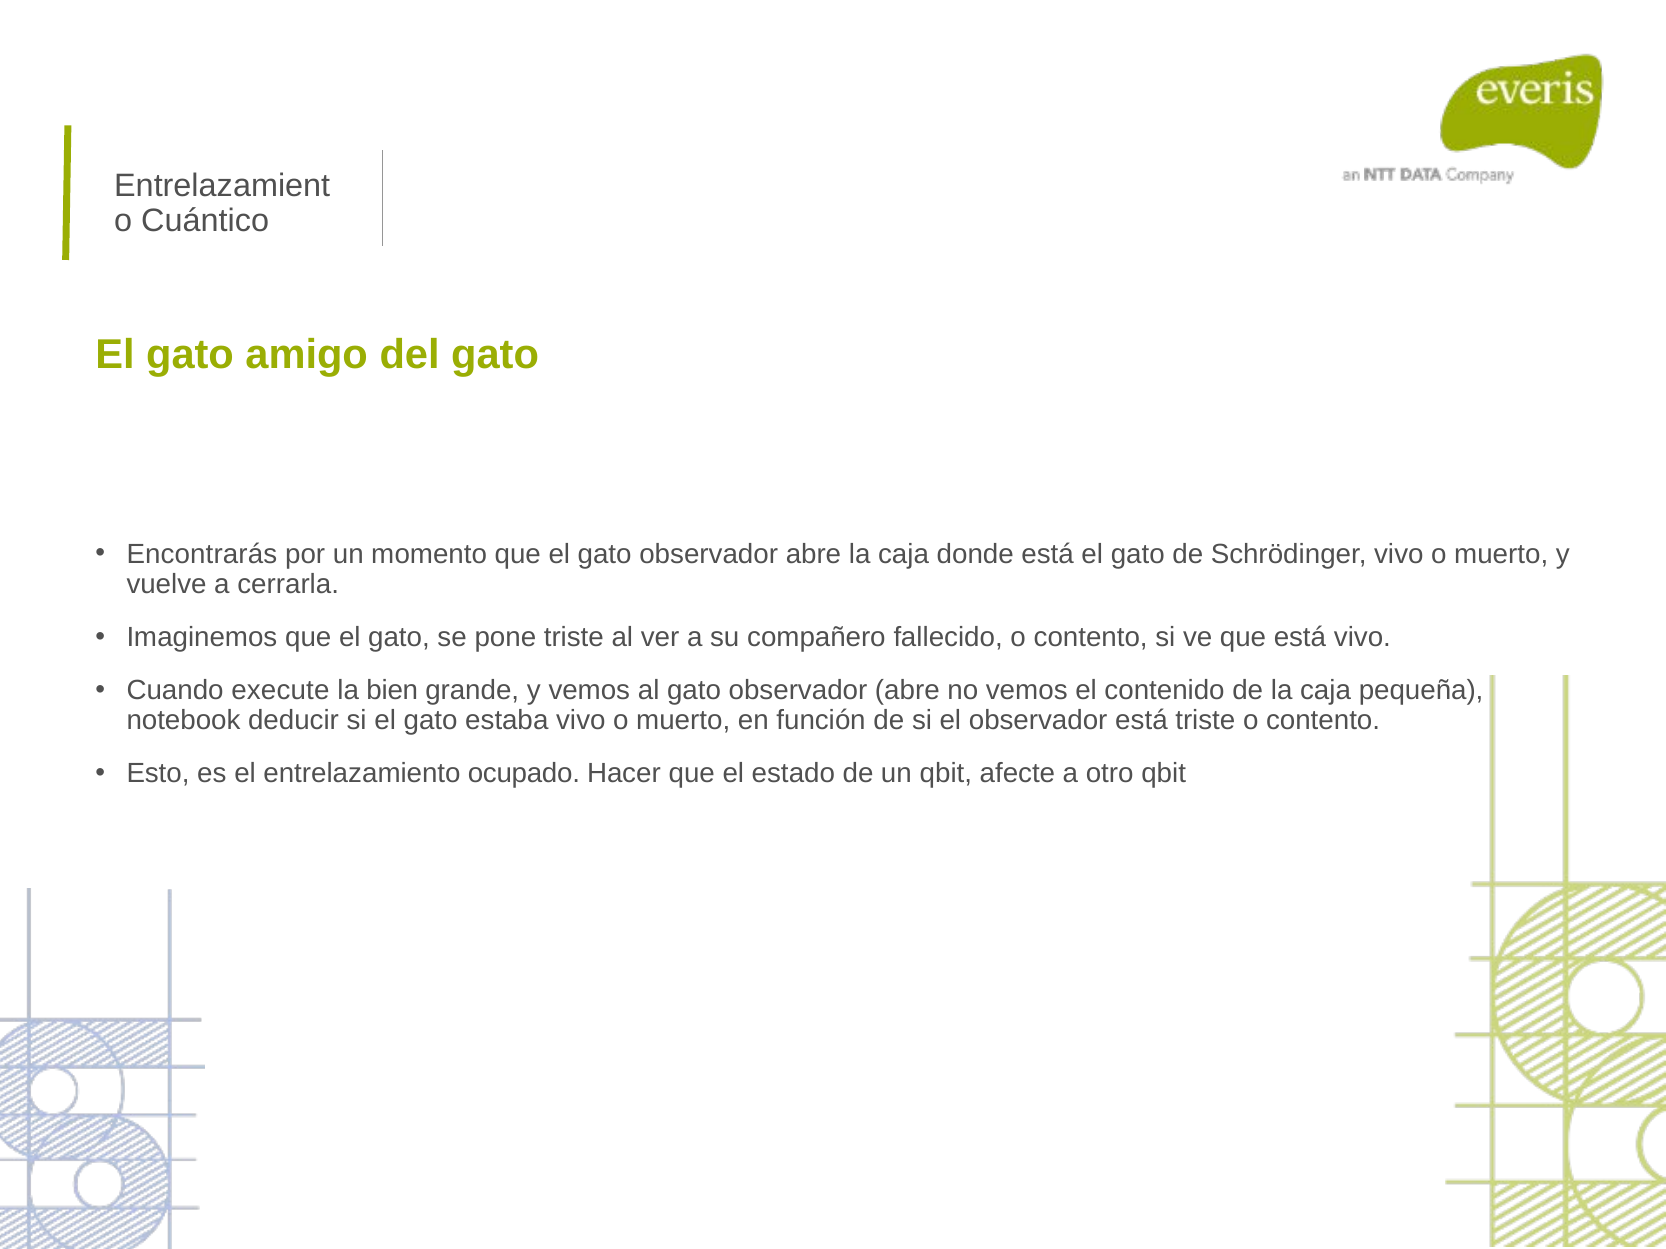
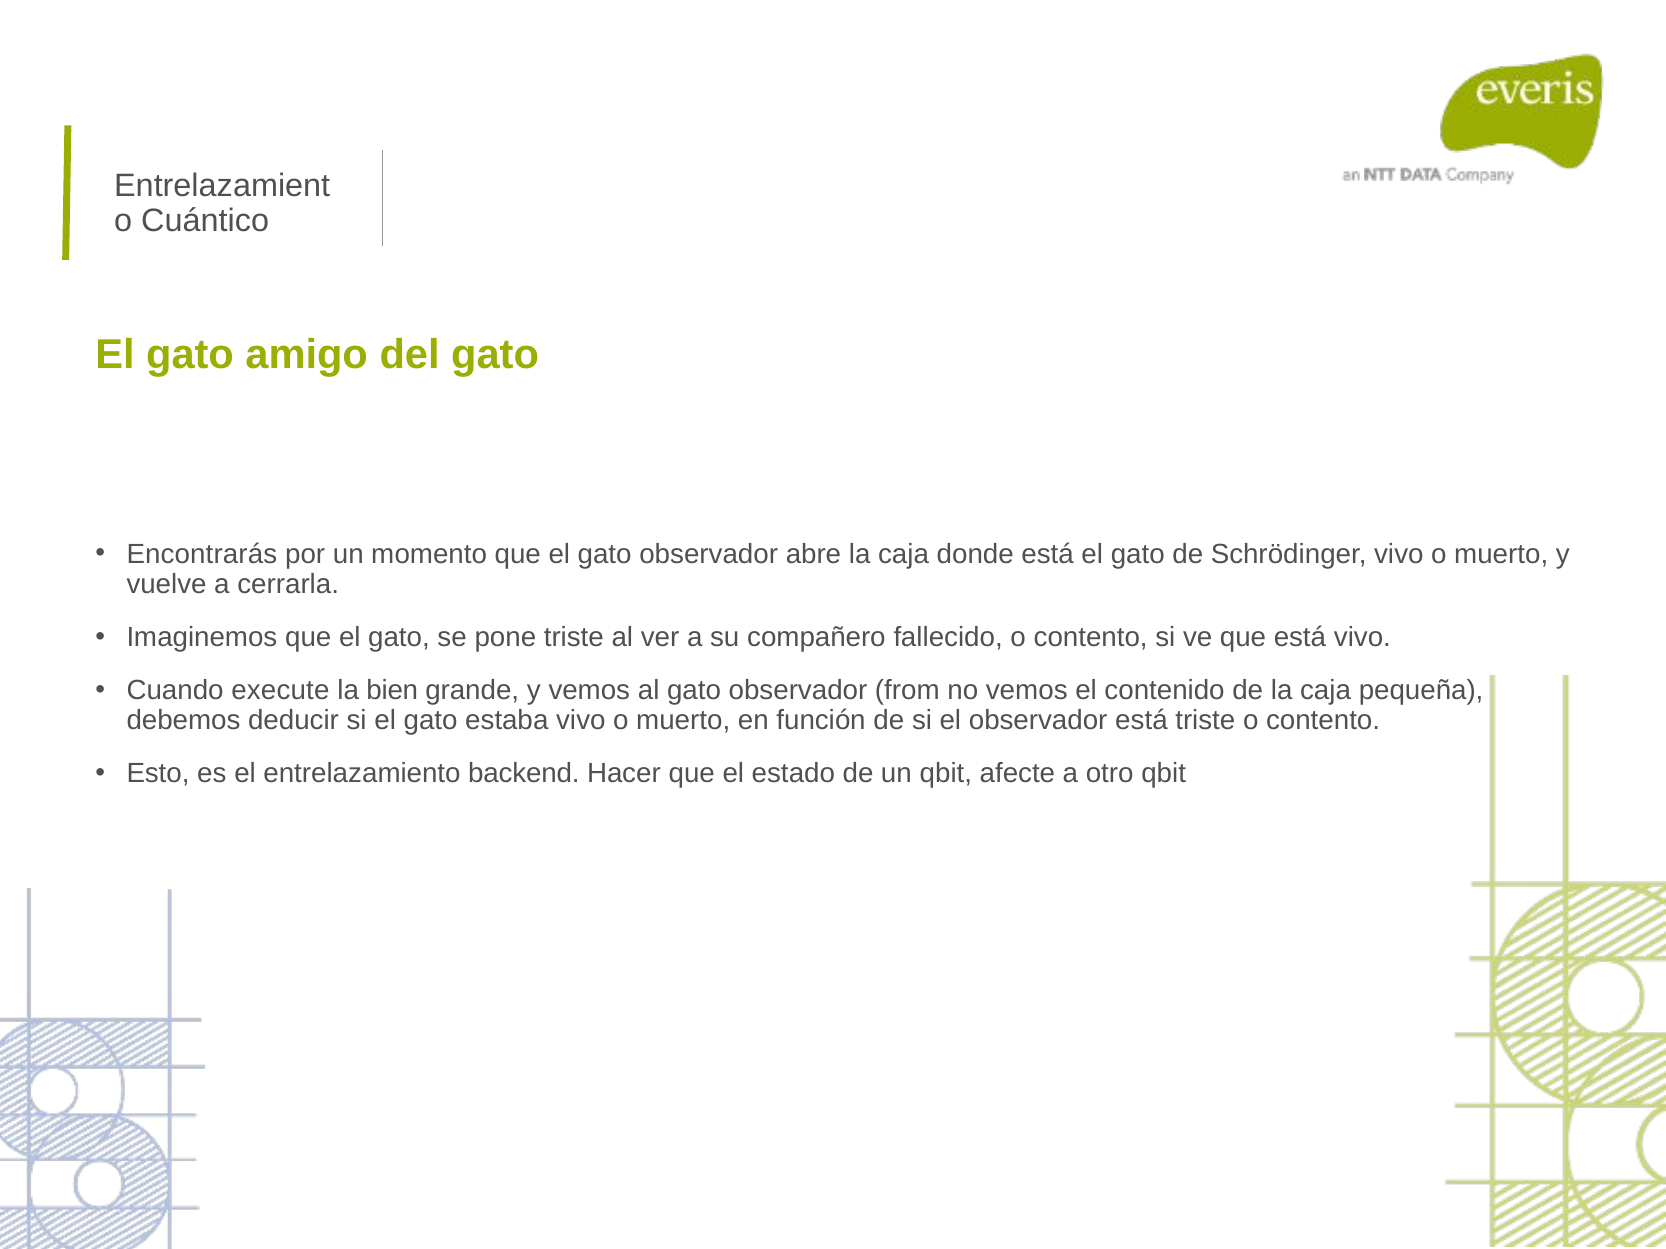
al gato observador abre: abre -> from
notebook: notebook -> debemos
ocupado: ocupado -> backend
